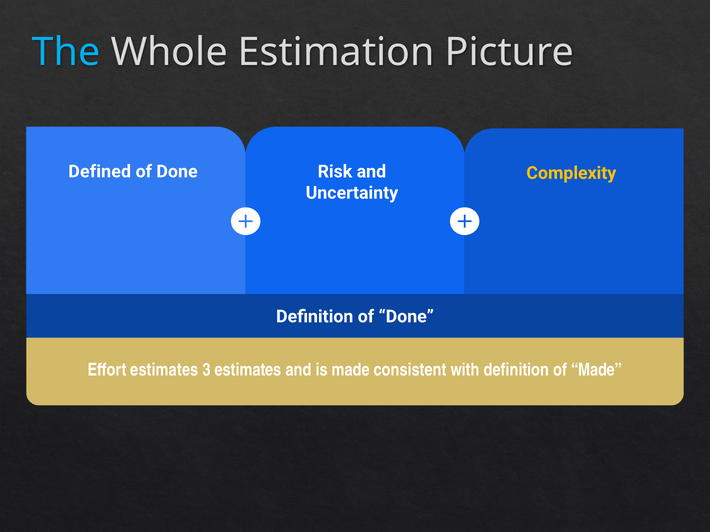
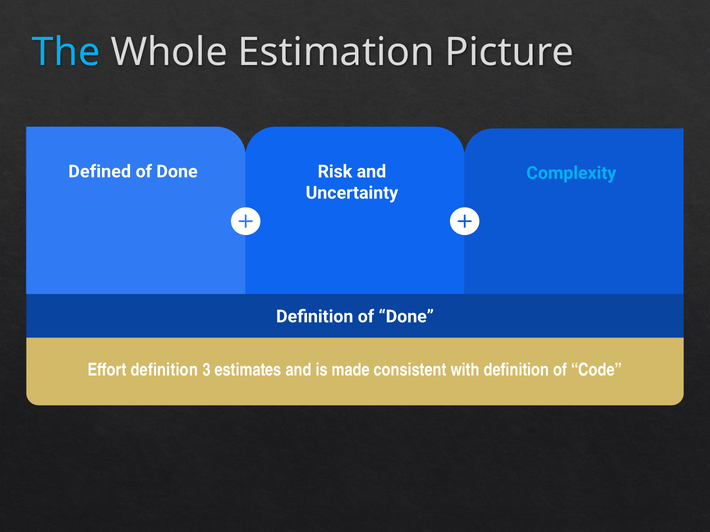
Complexity colour: yellow -> light blue
Effort estimates: estimates -> definition
of Made: Made -> Code
